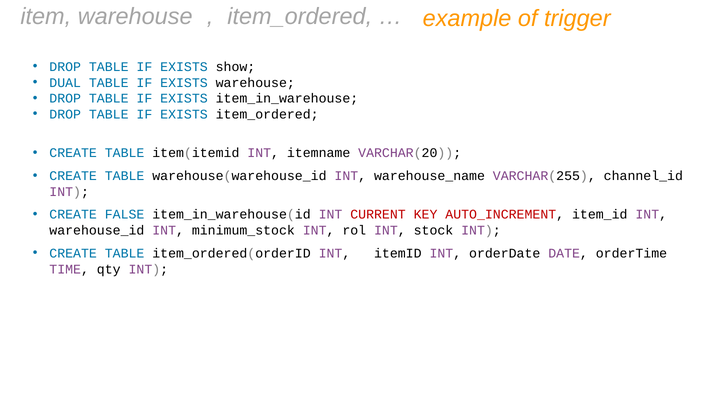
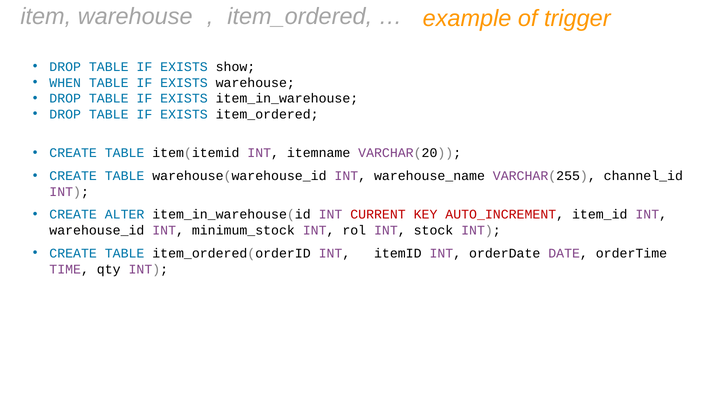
DUAL: DUAL -> WHEN
FALSE: FALSE -> ALTER
